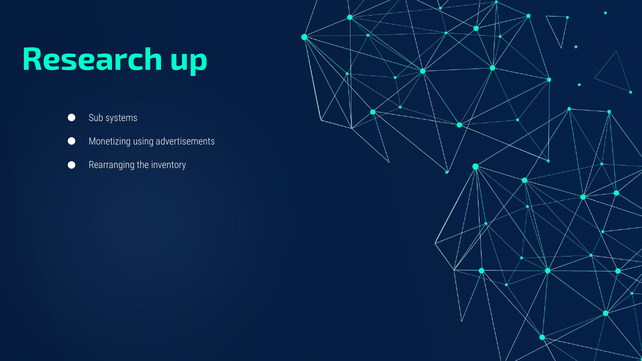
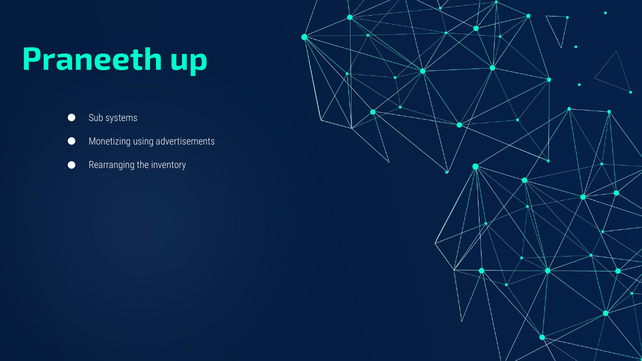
Research: Research -> Praneeth
